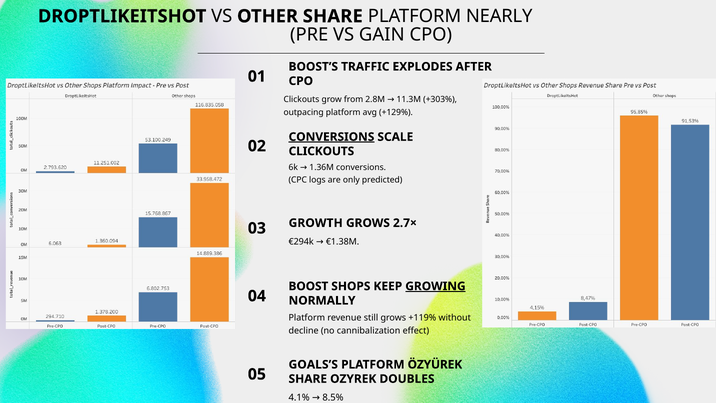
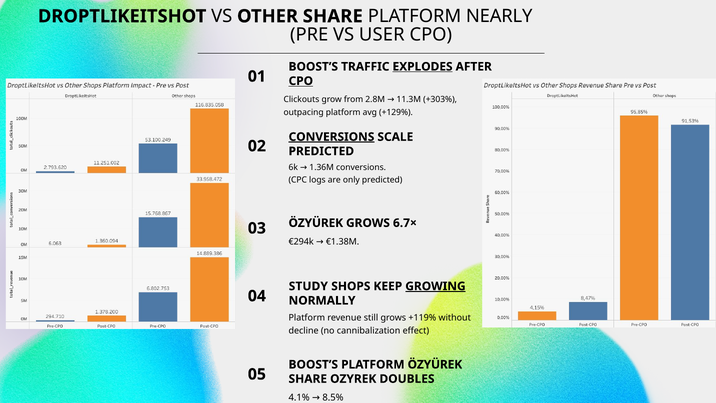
GAIN: GAIN -> USER
EXPLODES underline: none -> present
CPO at (301, 81) underline: none -> present
CLICKOUTS at (321, 151): CLICKOUTS -> PREDICTED
GROWTH at (316, 223): GROWTH -> ÖZYÜREK
2.7×: 2.7× -> 6.7×
BOOST: BOOST -> STUDY
GOALS’S at (313, 364): GOALS’S -> BOOST’S
